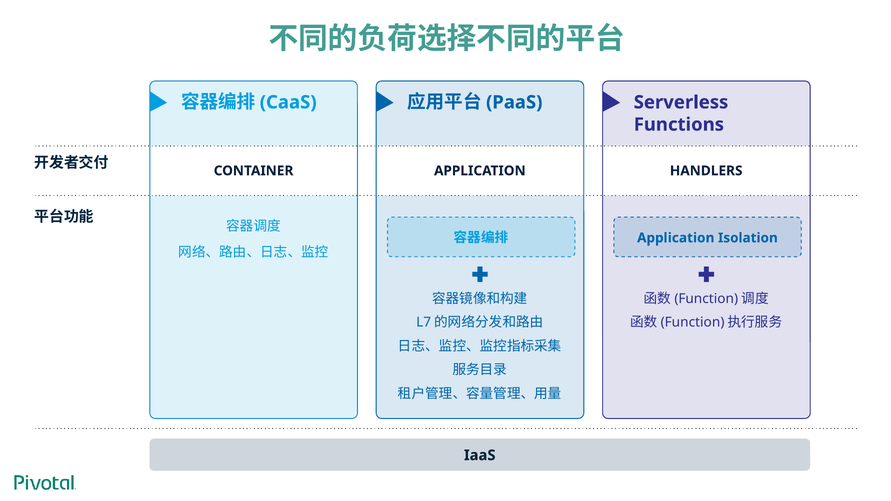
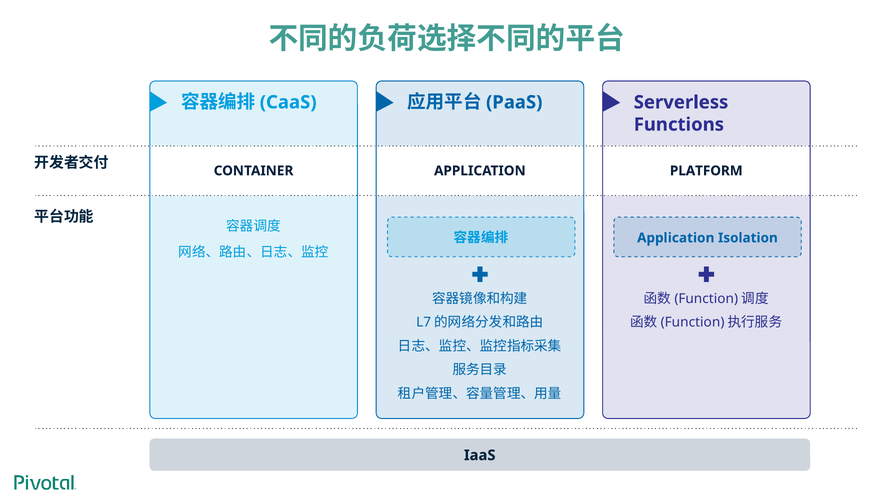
HANDLERS: HANDLERS -> PLATFORM
